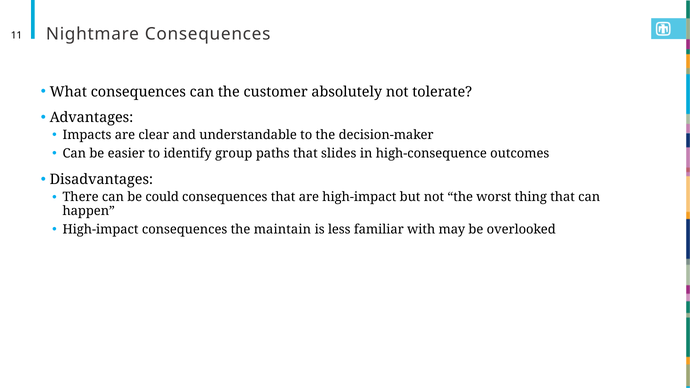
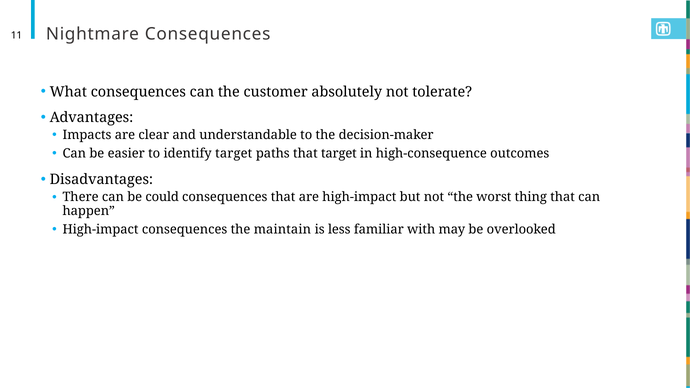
identify group: group -> target
that slides: slides -> target
